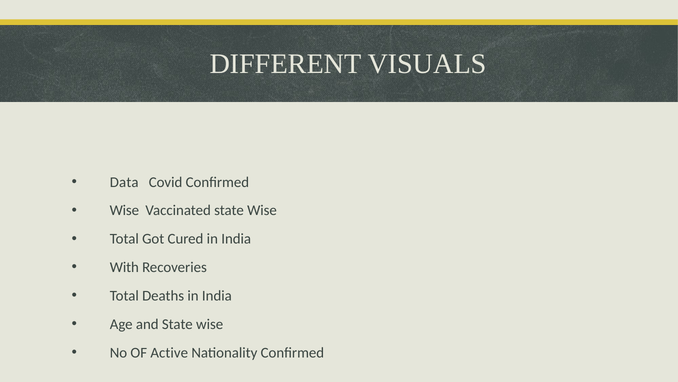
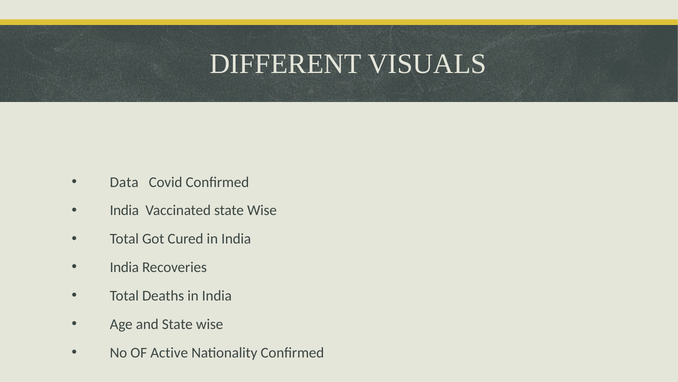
Wise at (124, 210): Wise -> India
With at (124, 267): With -> India
